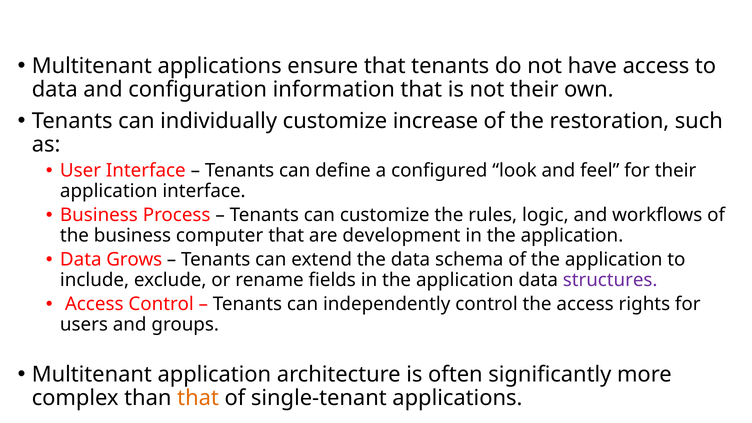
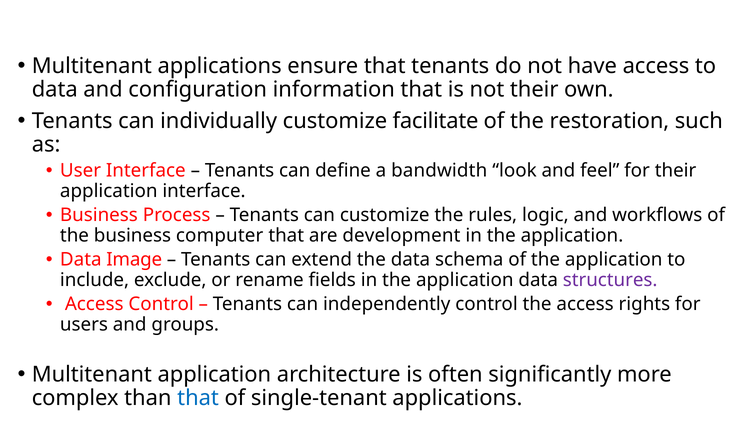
increase: increase -> facilitate
configured: configured -> bandwidth
Grows: Grows -> Image
that at (198, 398) colour: orange -> blue
